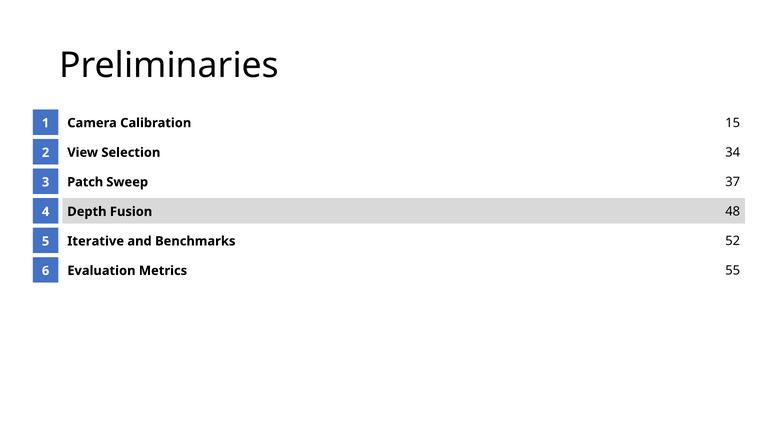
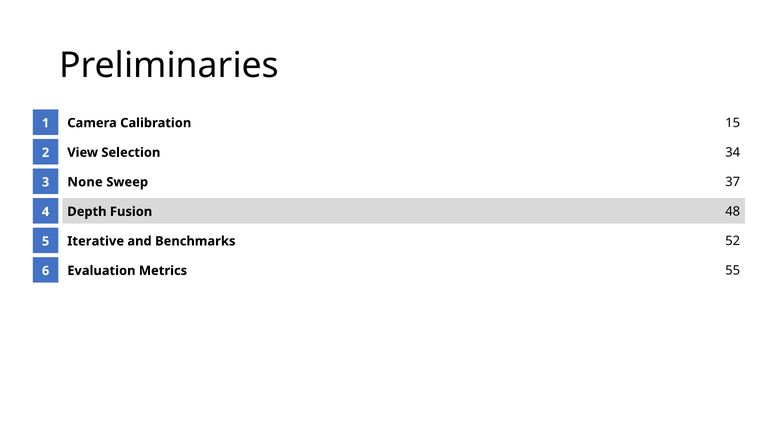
Patch: Patch -> None
